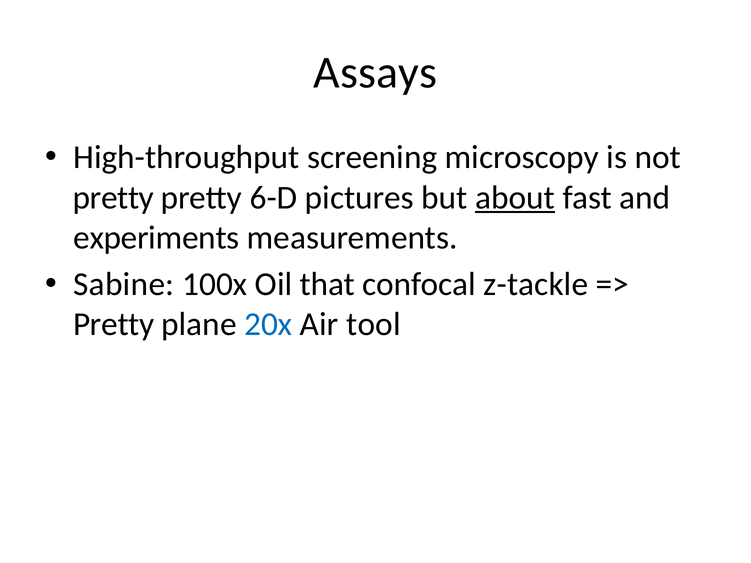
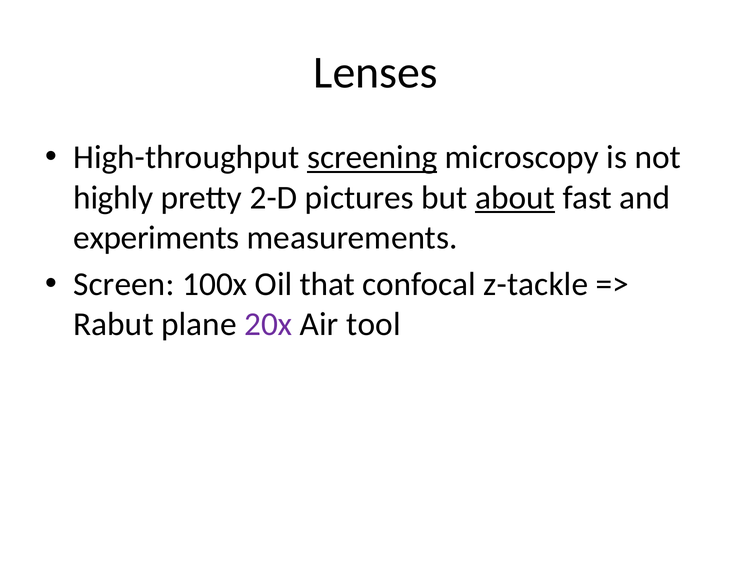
Assays: Assays -> Lenses
screening underline: none -> present
pretty at (113, 198): pretty -> highly
6-D: 6-D -> 2-D
Sabine: Sabine -> Screen
Pretty at (114, 324): Pretty -> Rabut
20x colour: blue -> purple
